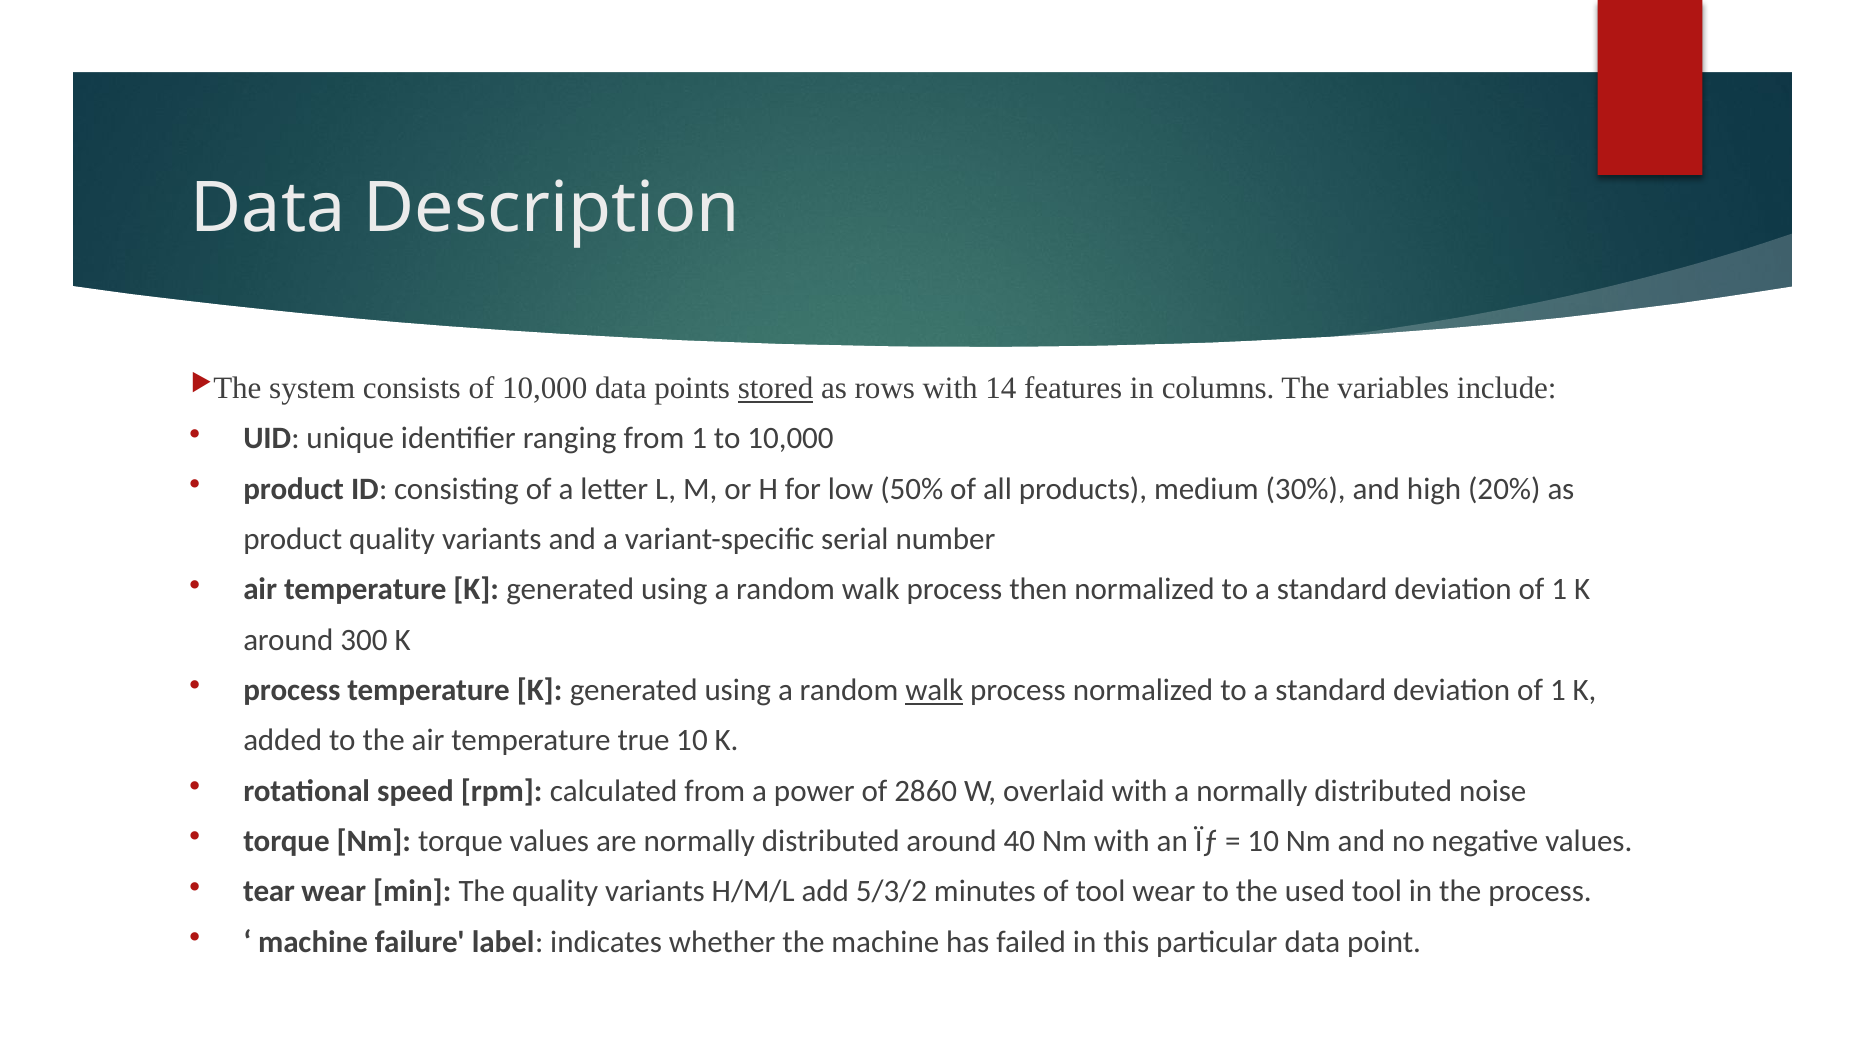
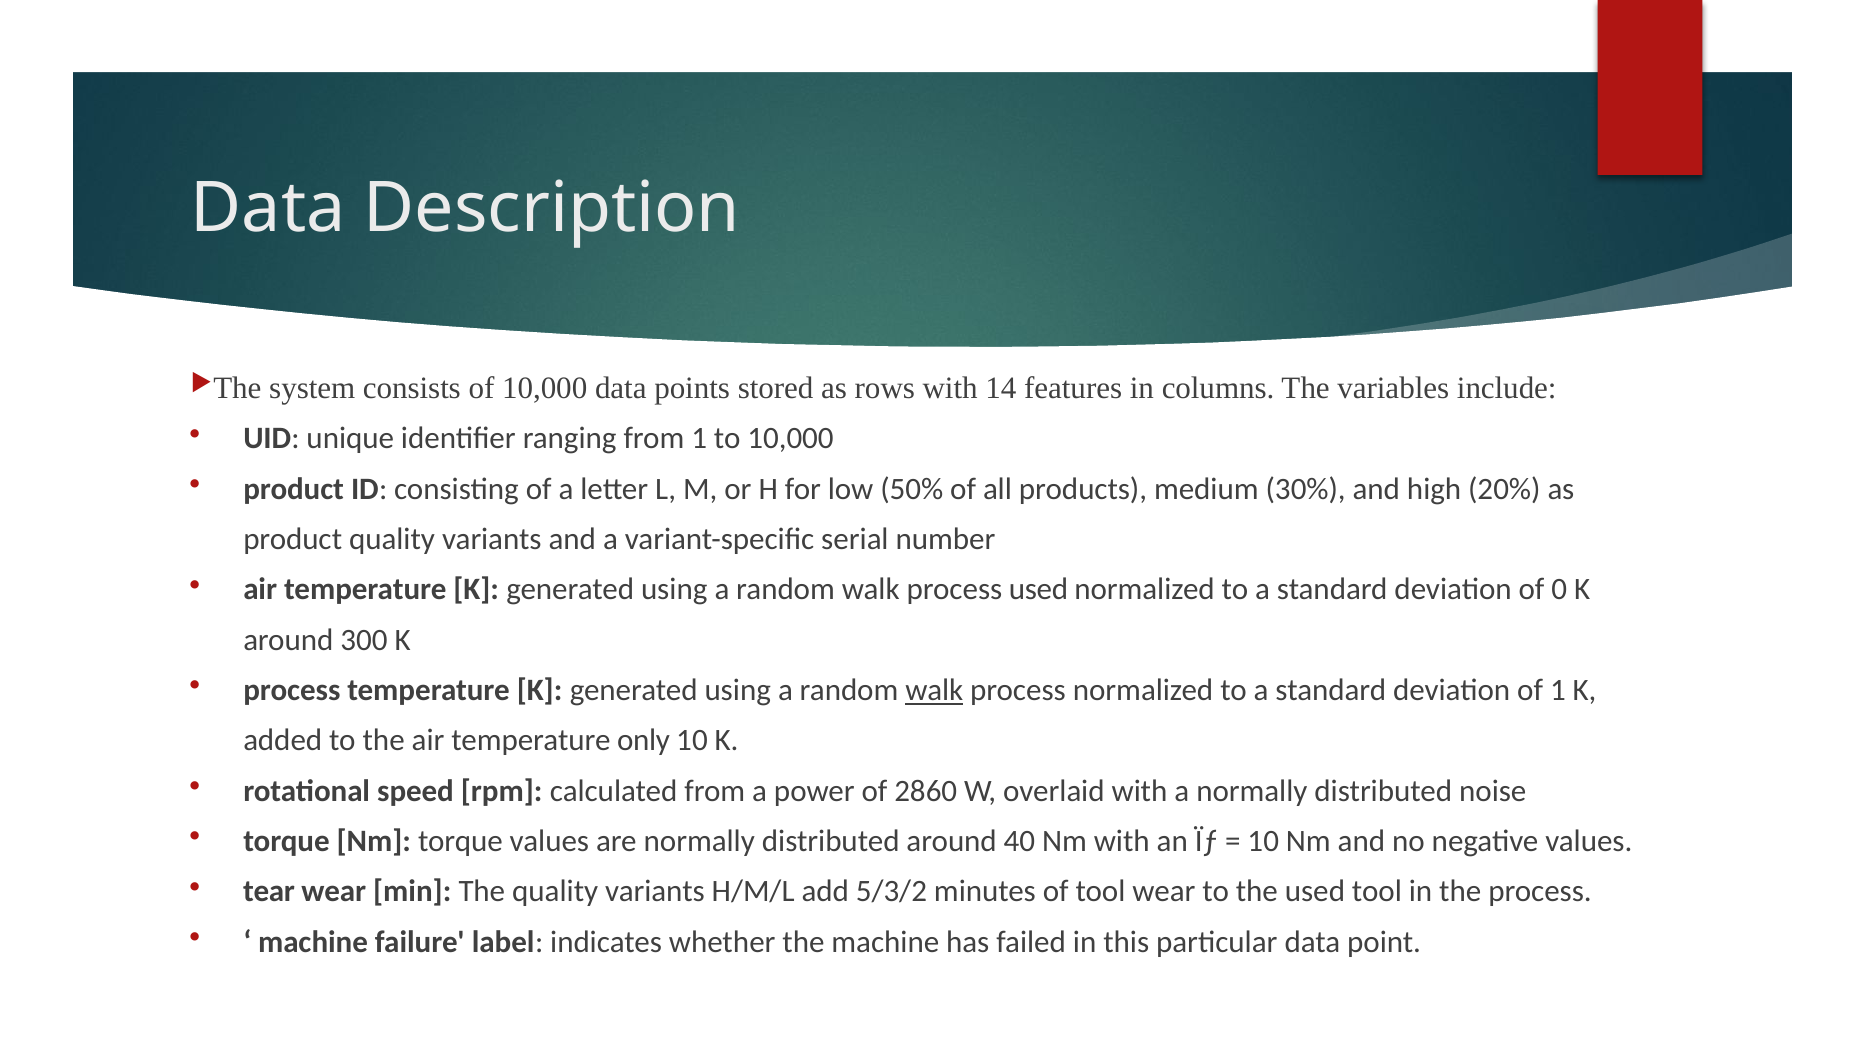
stored underline: present -> none
process then: then -> used
1 at (1559, 589): 1 -> 0
true: true -> only
